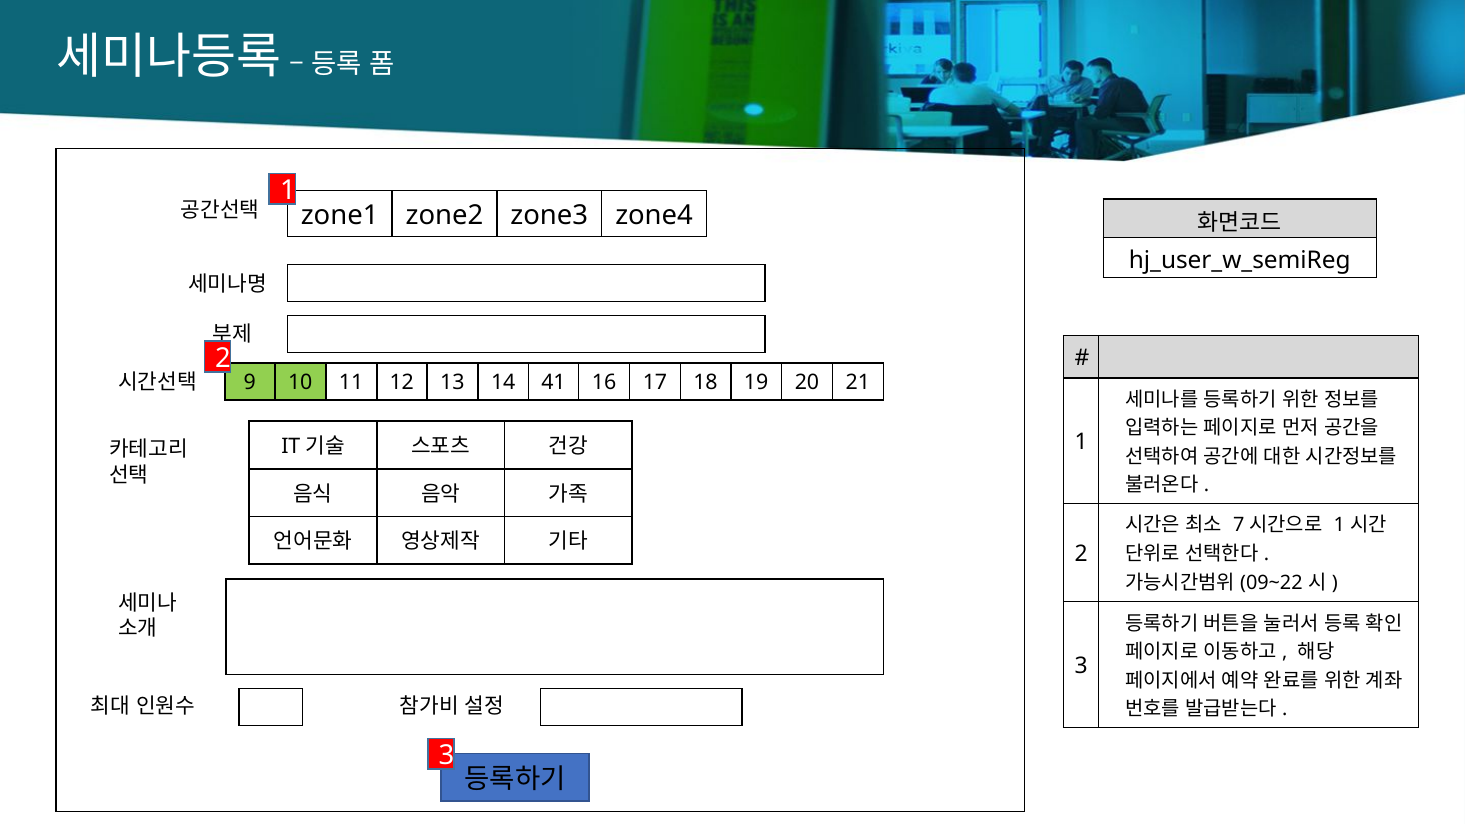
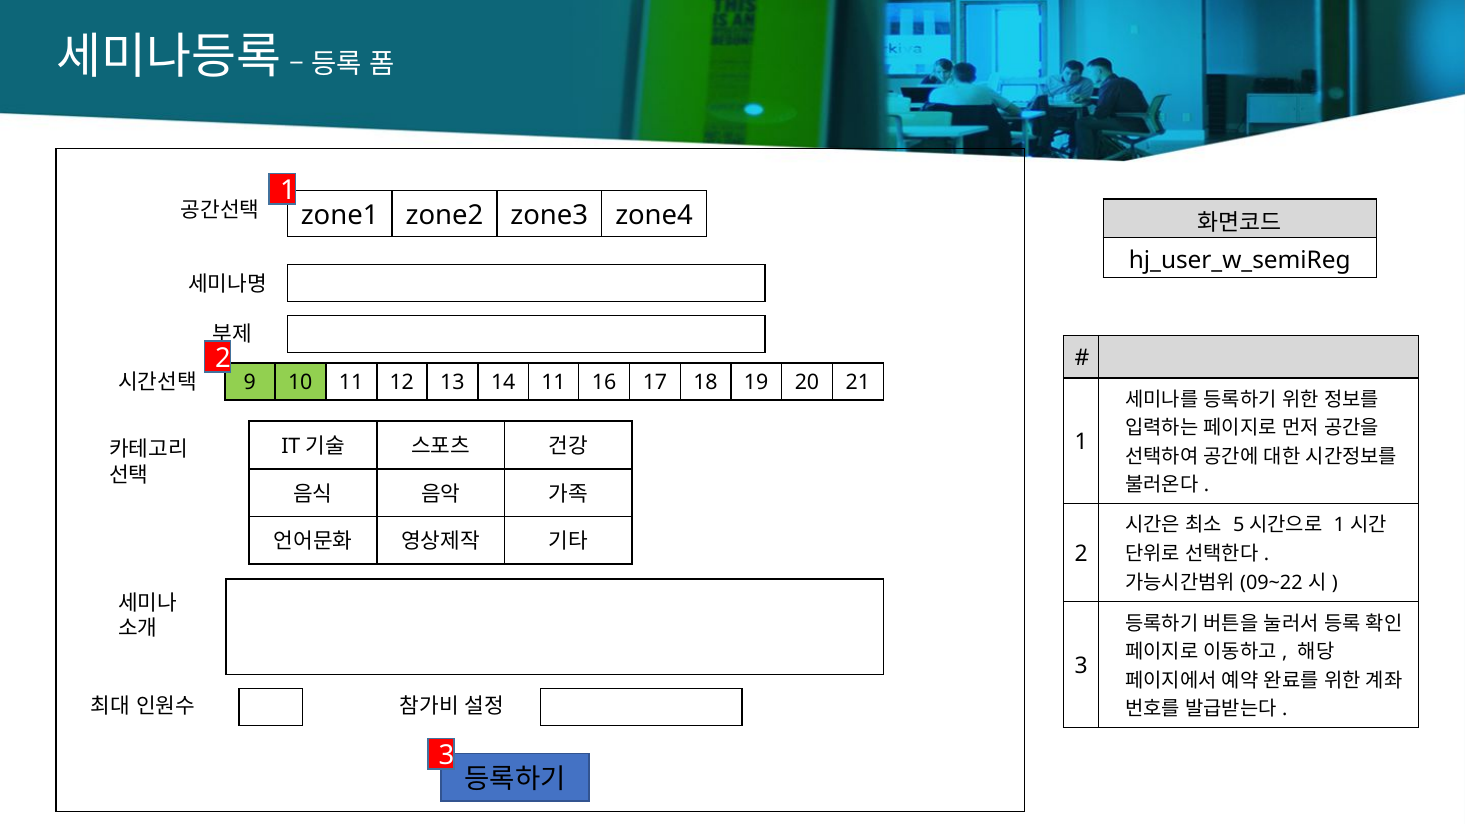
14 41: 41 -> 11
7: 7 -> 5
